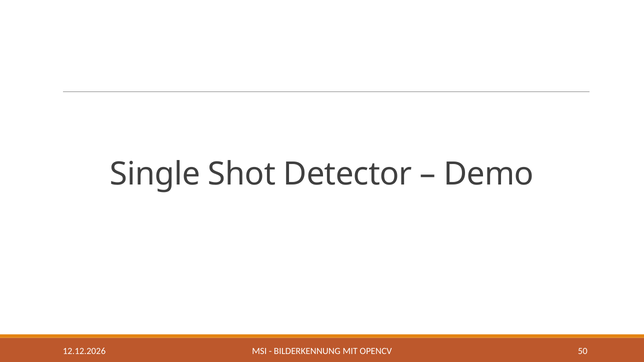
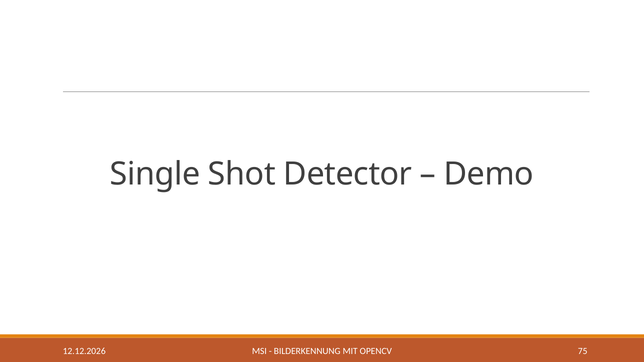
50: 50 -> 75
